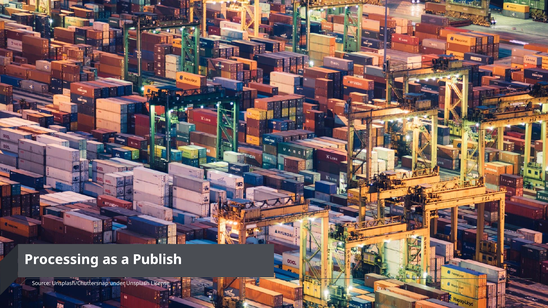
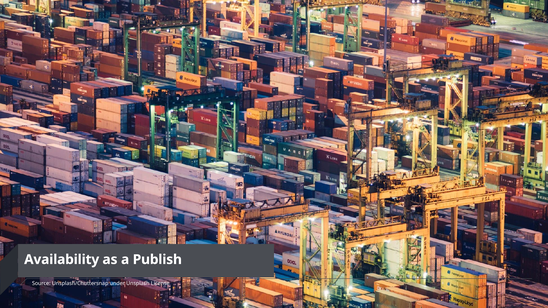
Processing: Processing -> Availability
